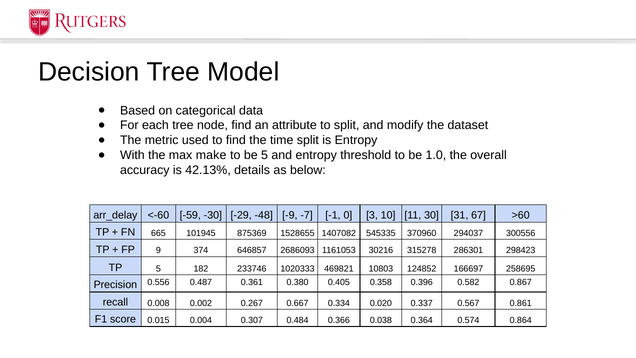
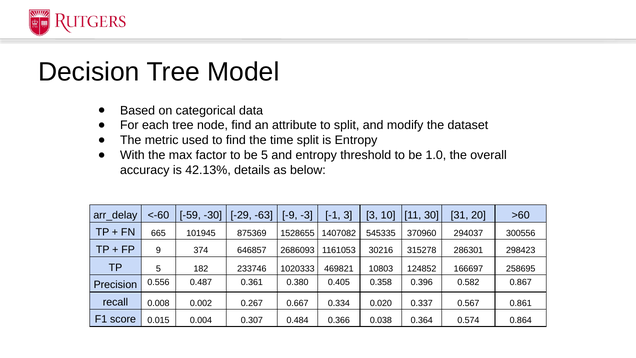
make: make -> factor
-48: -48 -> -63
-7: -7 -> -3
-1 0: 0 -> 3
67: 67 -> 20
